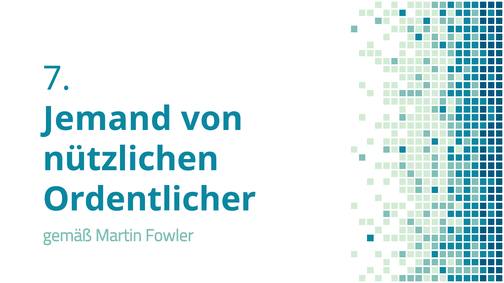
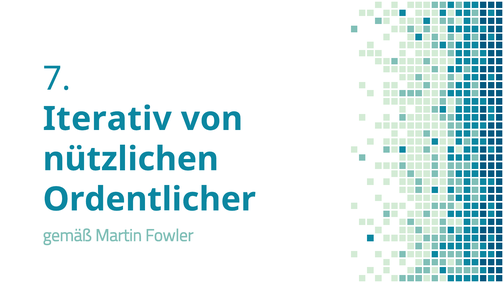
Jemand: Jemand -> Iterativ
